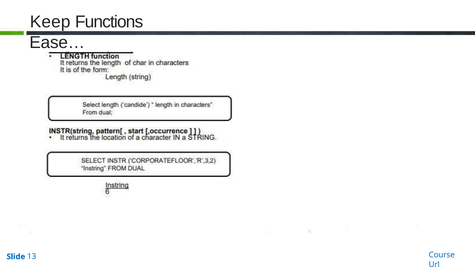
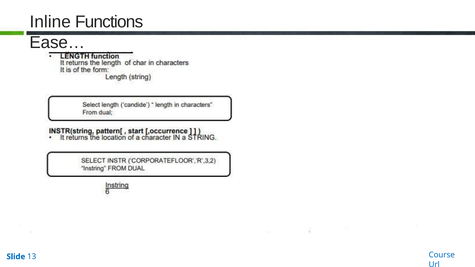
Keep: Keep -> Inline
